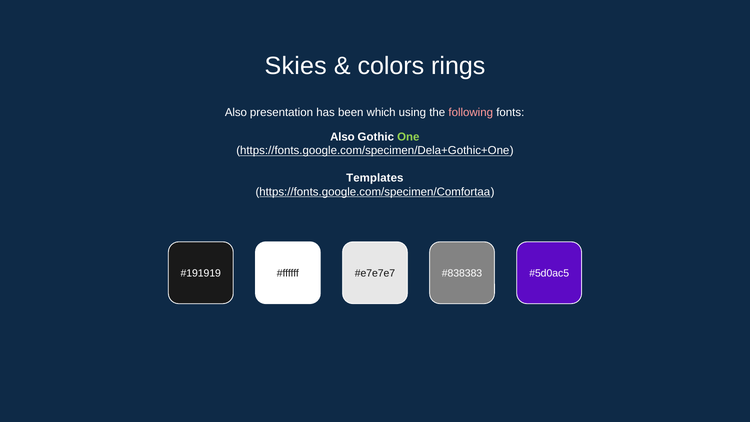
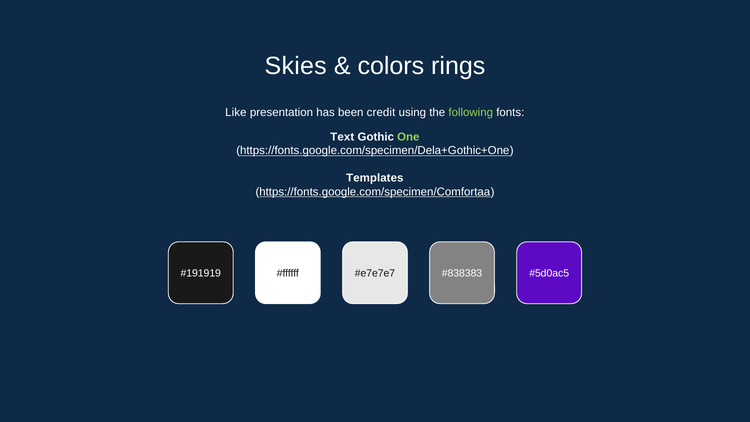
Also at (236, 113): Also -> Like
which: which -> credit
following colour: pink -> light green
Also at (342, 137): Also -> Text
